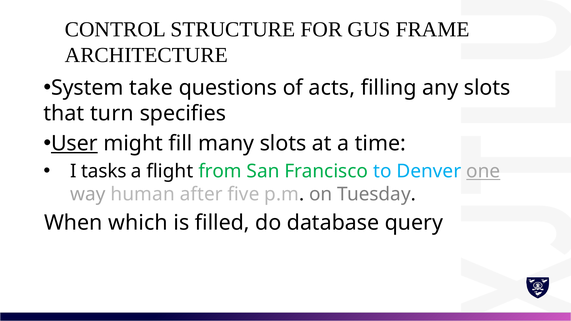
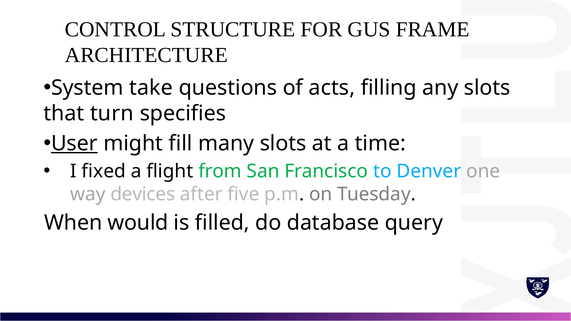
tasks: tasks -> fixed
one underline: present -> none
human: human -> devices
which: which -> would
